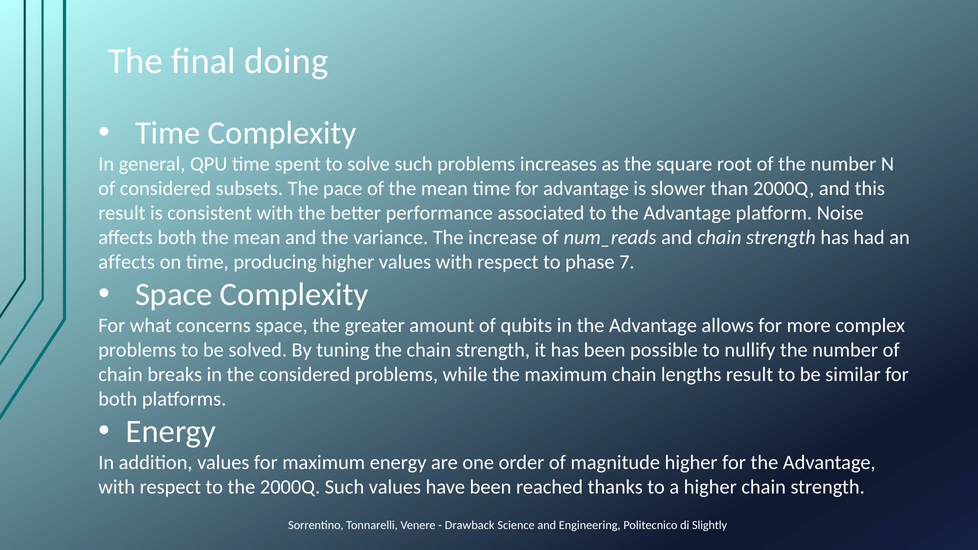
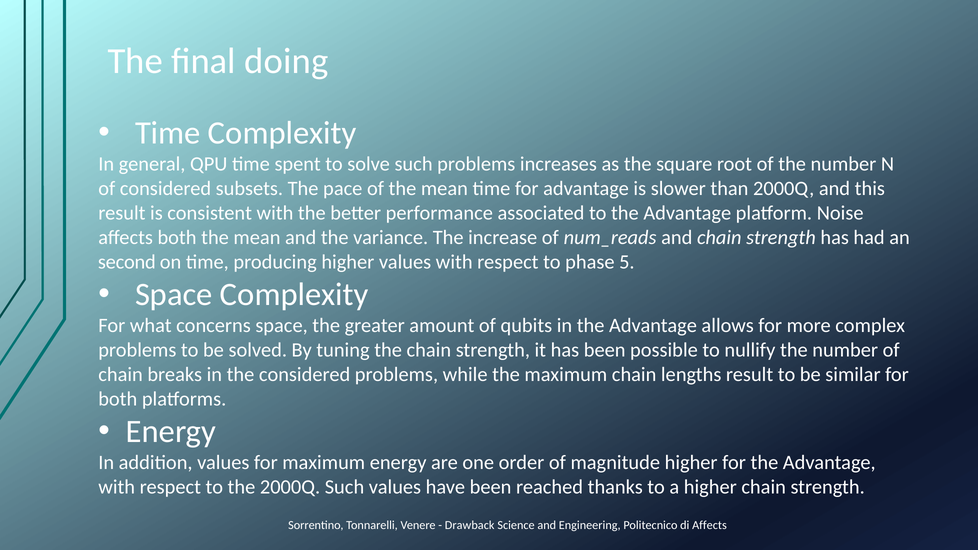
affects at (127, 262): affects -> second
7: 7 -> 5
di Slightly: Slightly -> Affects
